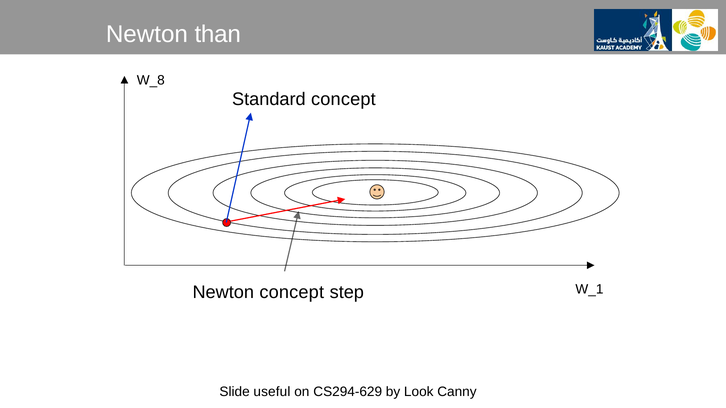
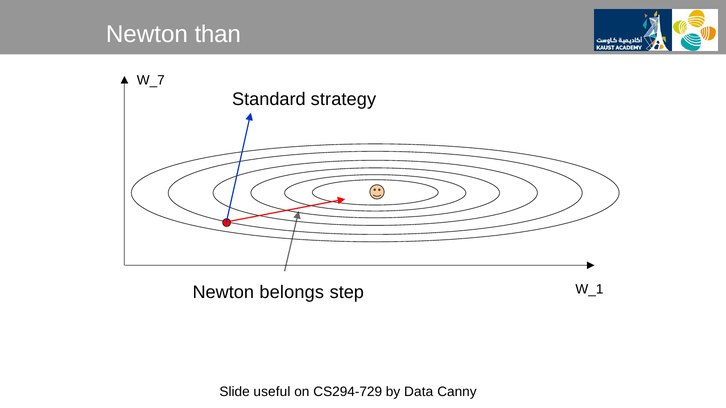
W_8: W_8 -> W_7
Standard concept: concept -> strategy
Newton concept: concept -> belongs
CS294-629: CS294-629 -> CS294-729
Look: Look -> Data
